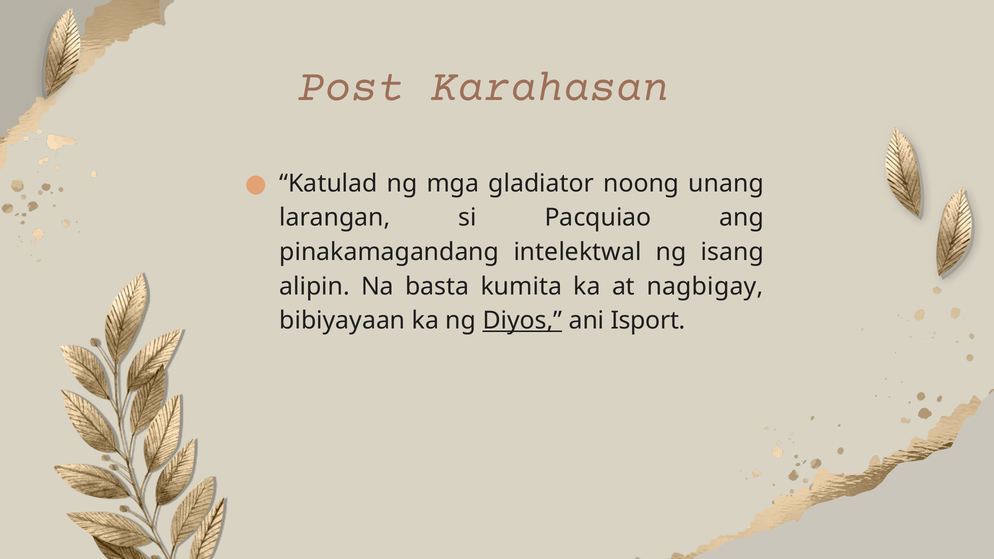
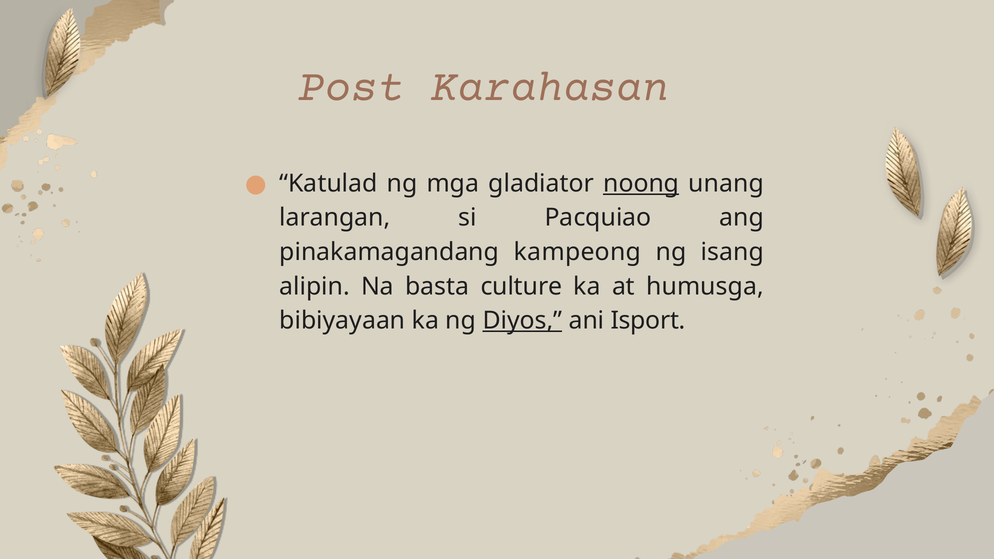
noong underline: none -> present
intelektwal: intelektwal -> kampeong
kumita: kumita -> culture
nagbigay: nagbigay -> humusga
